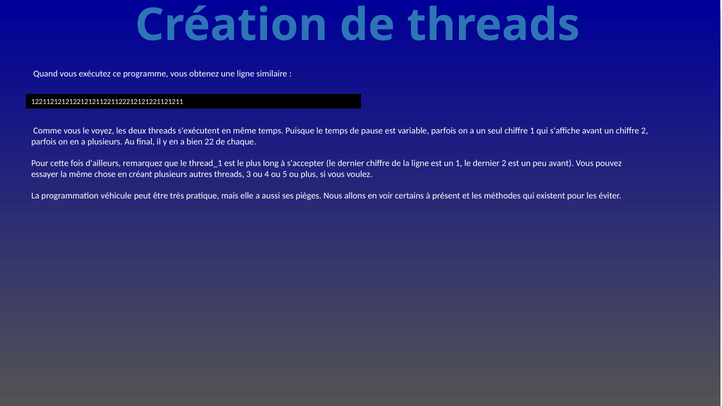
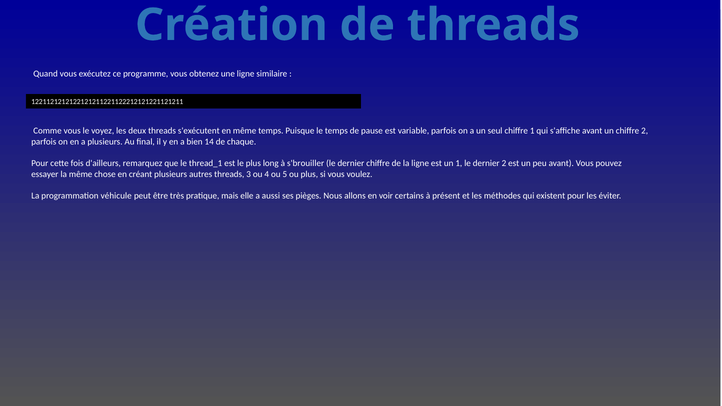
22: 22 -> 14
s'accepter: s'accepter -> s'brouiller
